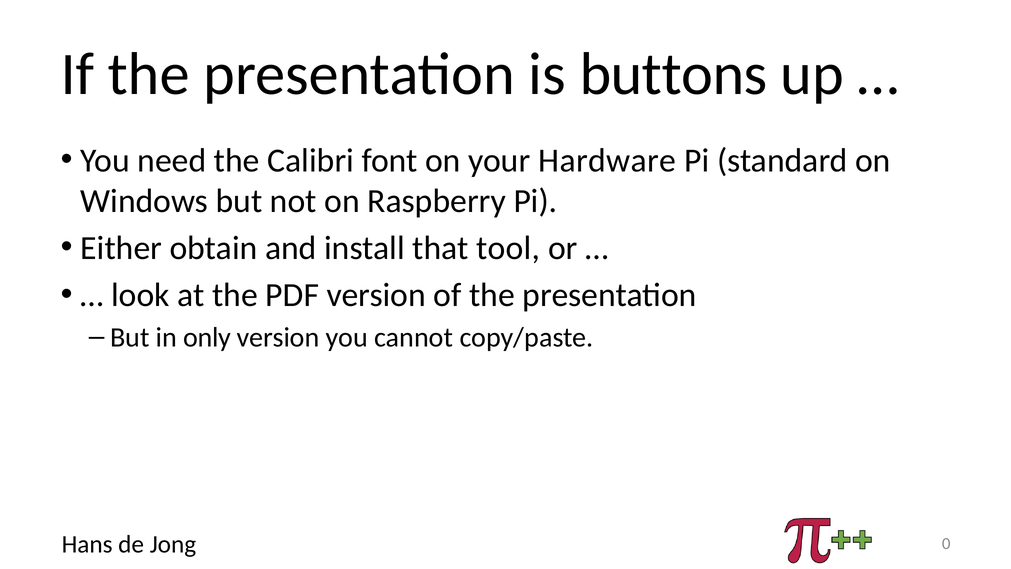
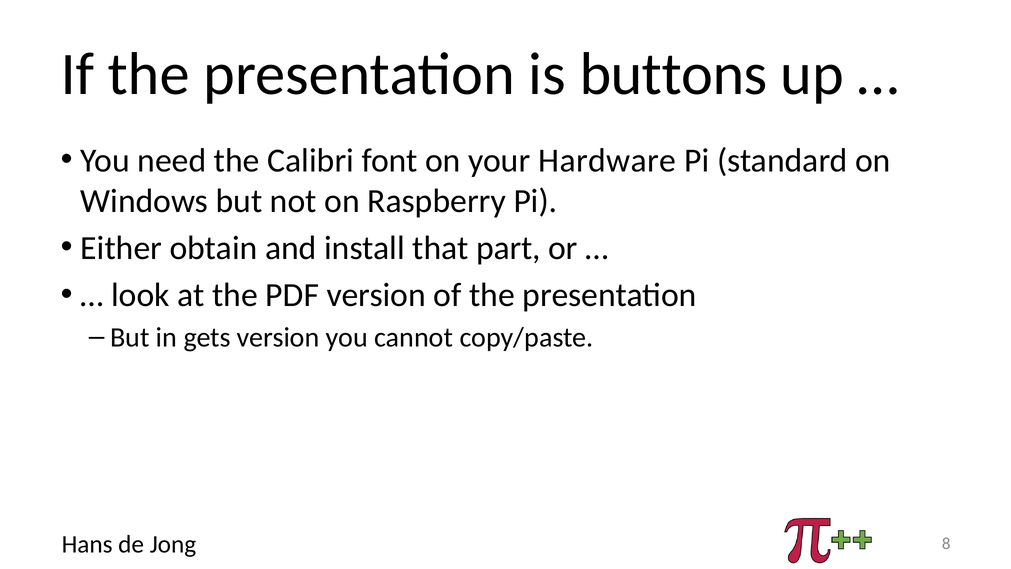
tool: tool -> part
only: only -> gets
0: 0 -> 8
